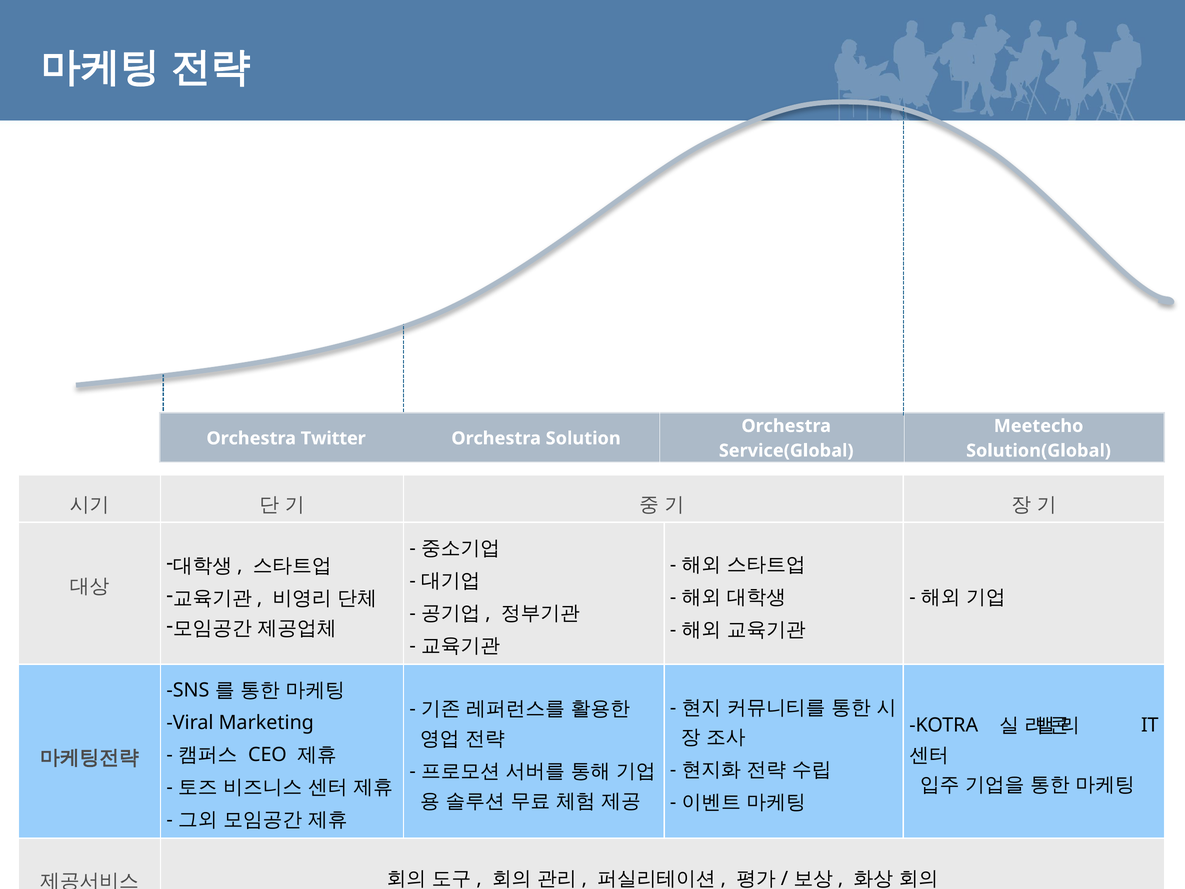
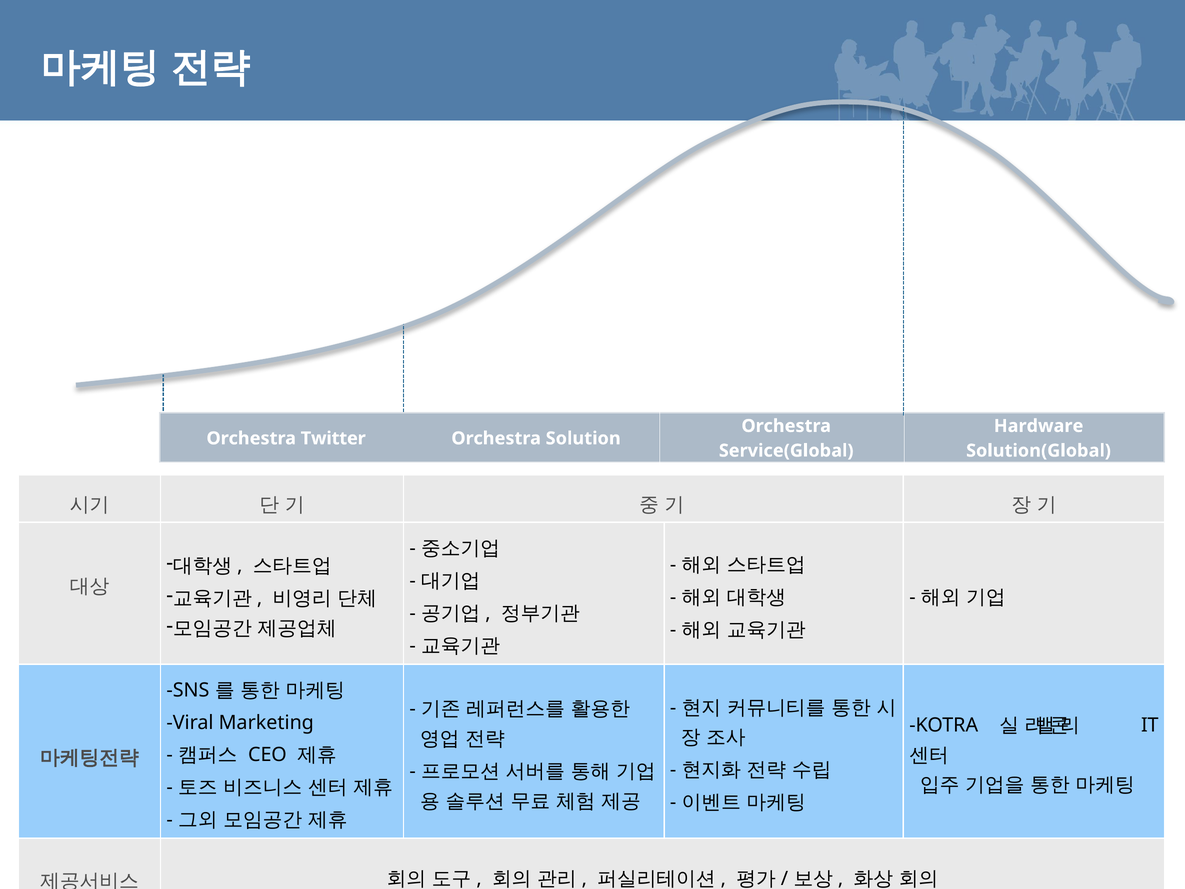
Meetecho: Meetecho -> Hardware
